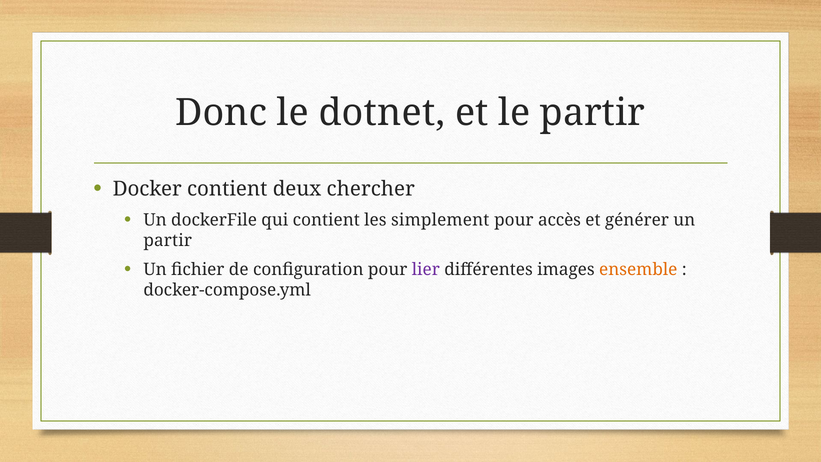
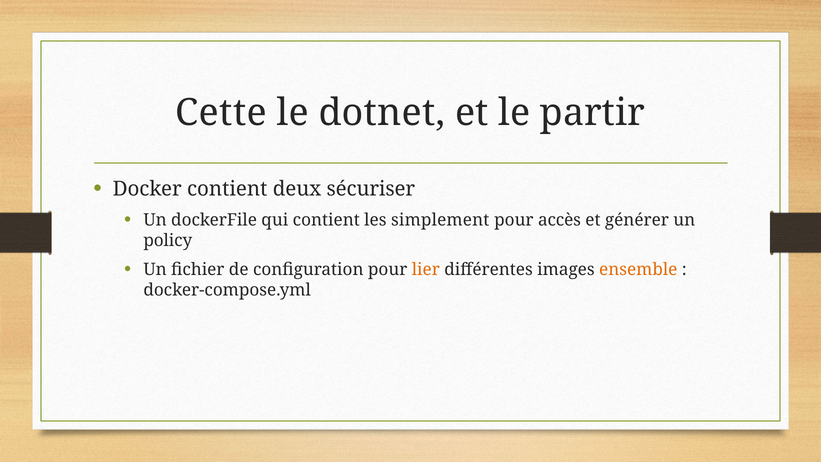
Donc: Donc -> Cette
chercher: chercher -> sécuriser
partir at (168, 240): partir -> policy
lier colour: purple -> orange
